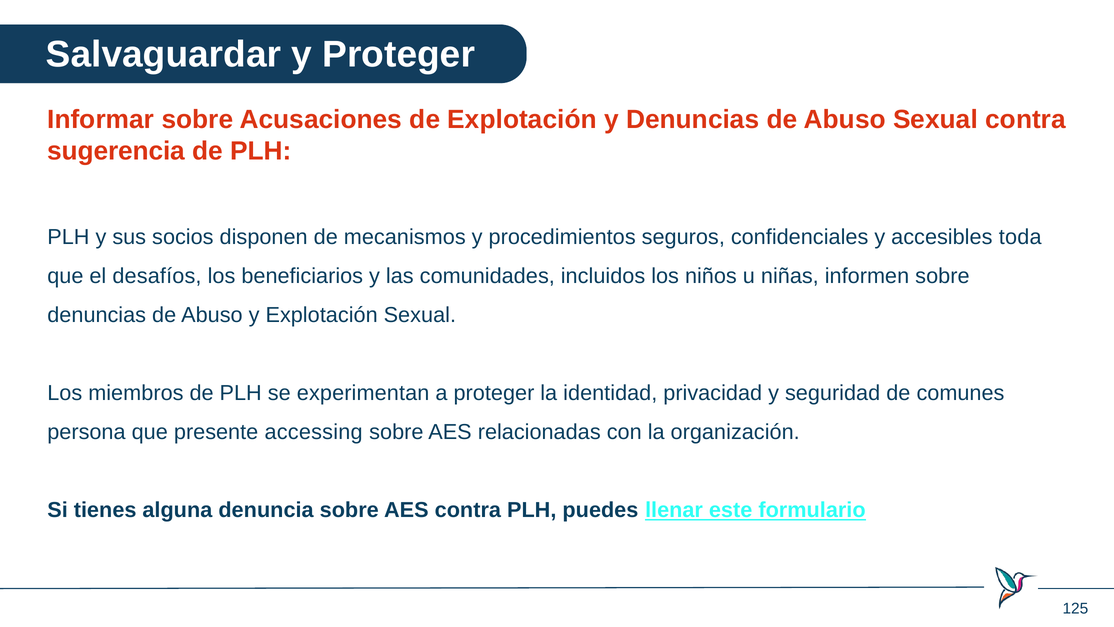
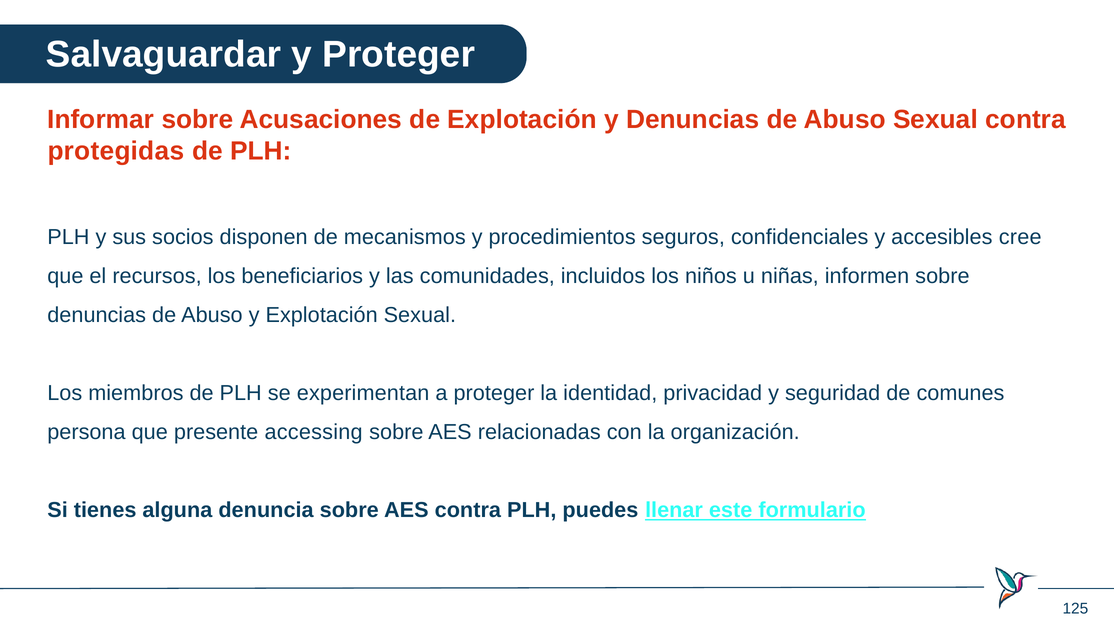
sugerencia: sugerencia -> protegidas
toda: toda -> cree
desafíos: desafíos -> recursos
